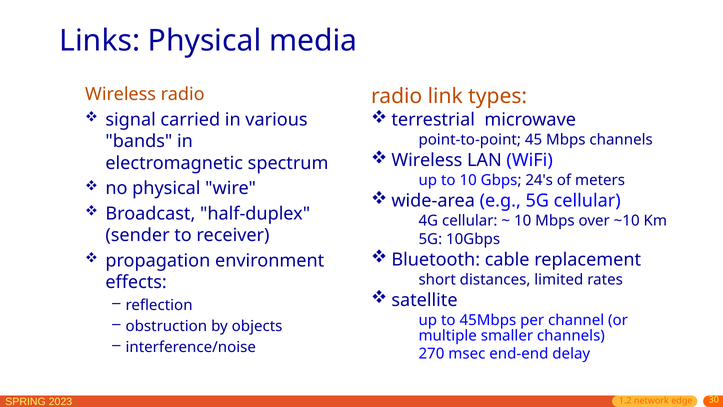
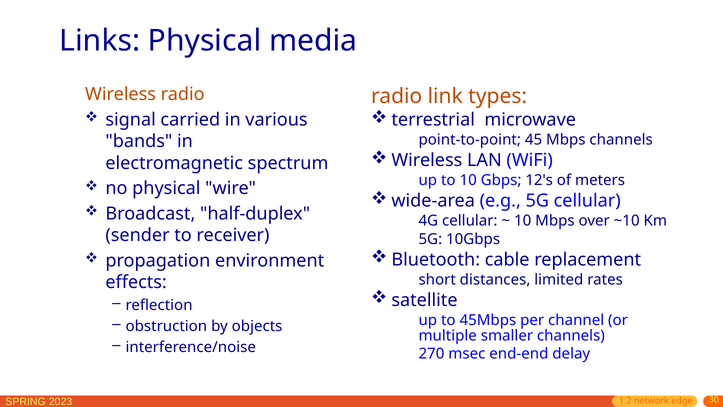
24's: 24's -> 12's
